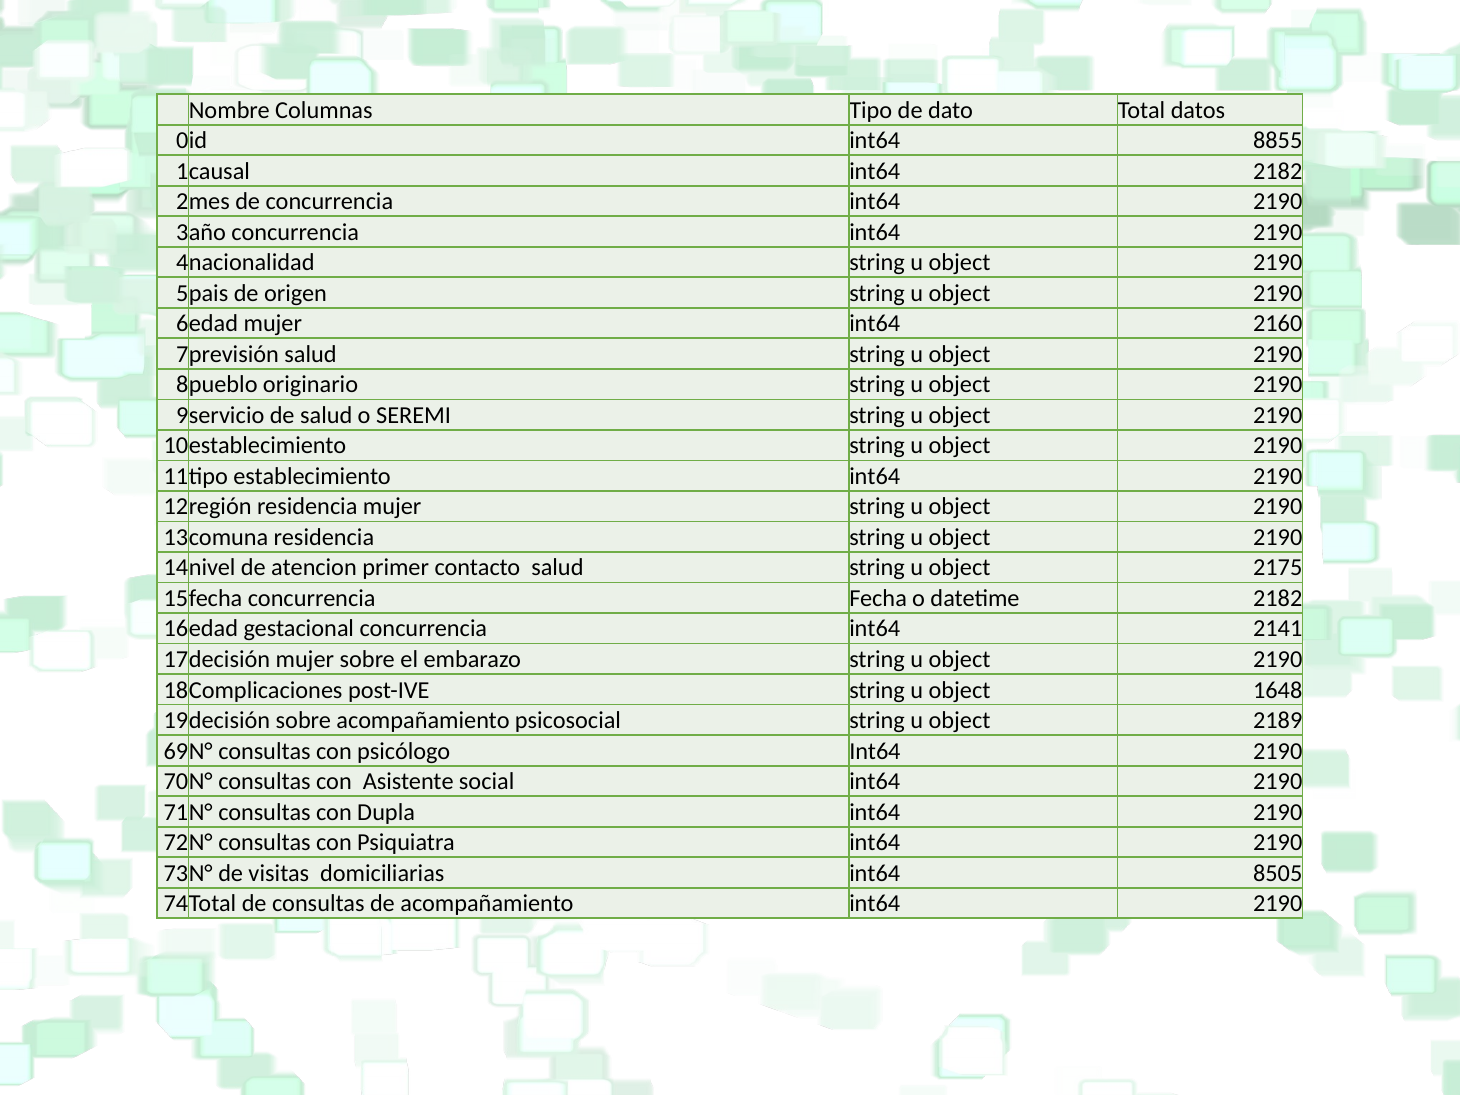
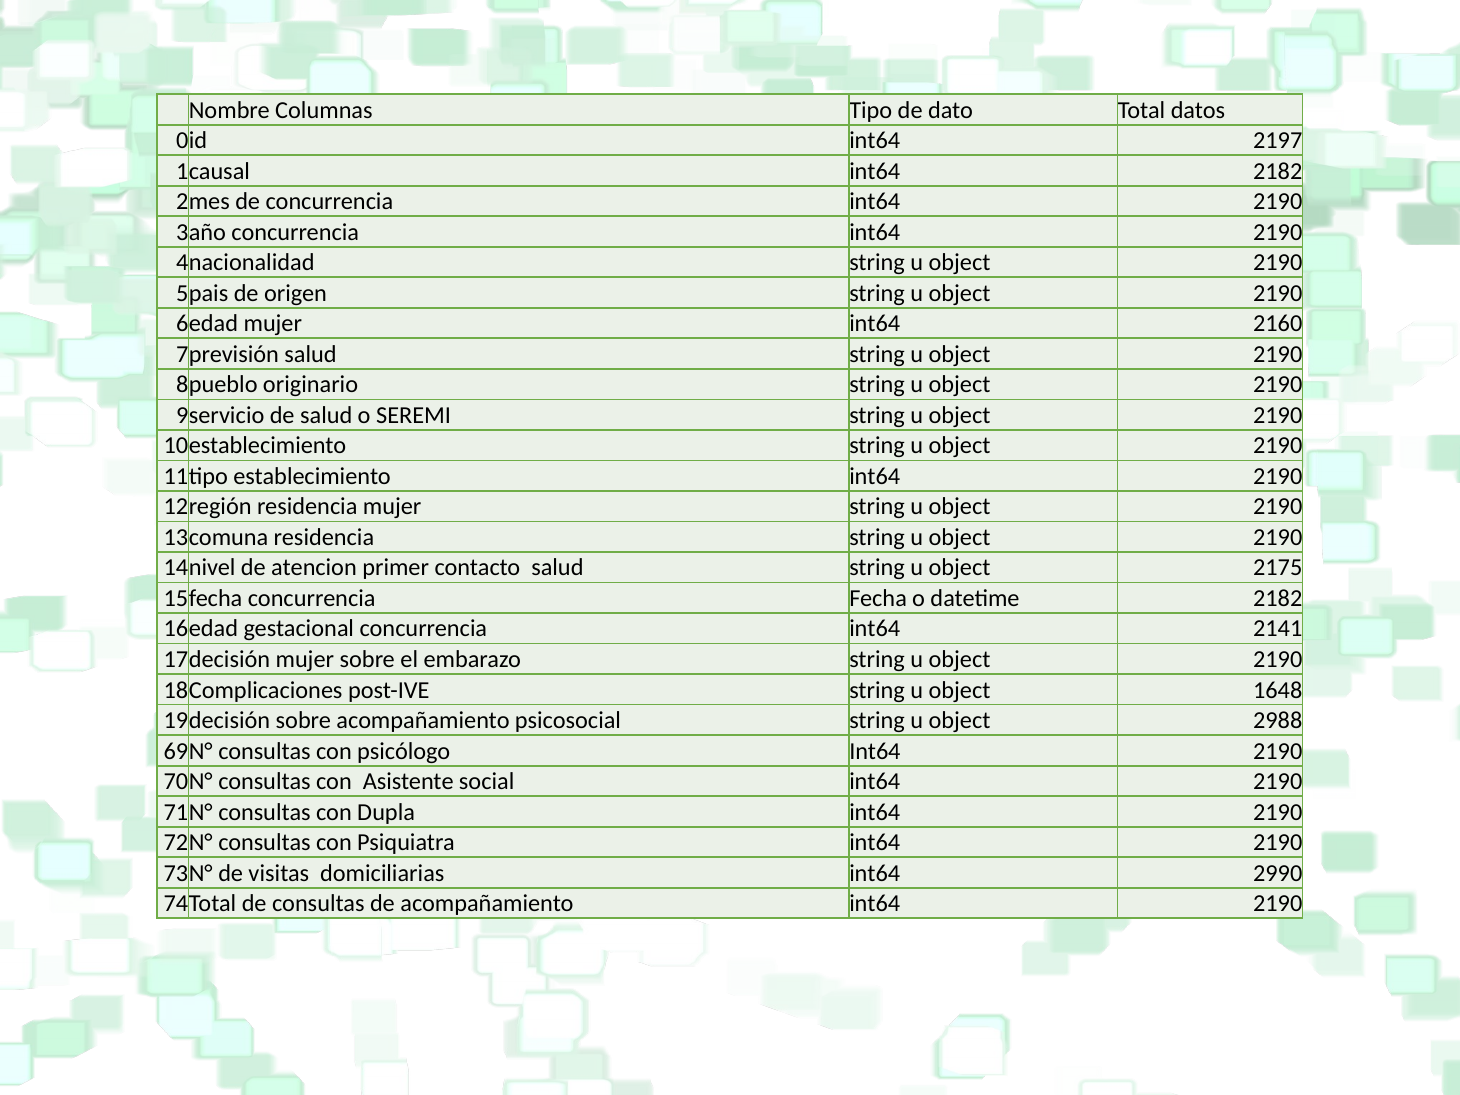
8855: 8855 -> 2197
2189: 2189 -> 2988
8505: 8505 -> 2990
